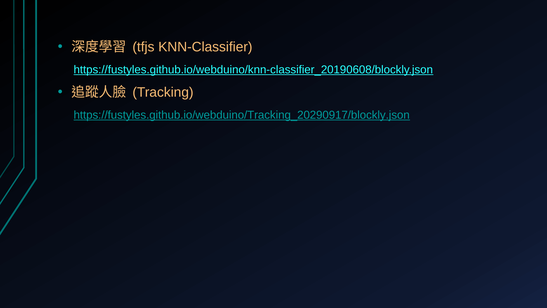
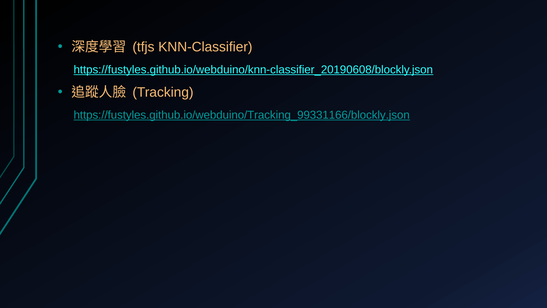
https://fustyles.github.io/webduino/Tracking_20290917/blockly.json: https://fustyles.github.io/webduino/Tracking_20290917/blockly.json -> https://fustyles.github.io/webduino/Tracking_99331166/blockly.json
